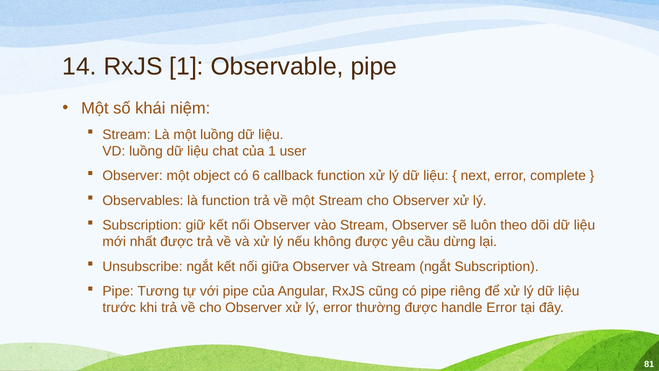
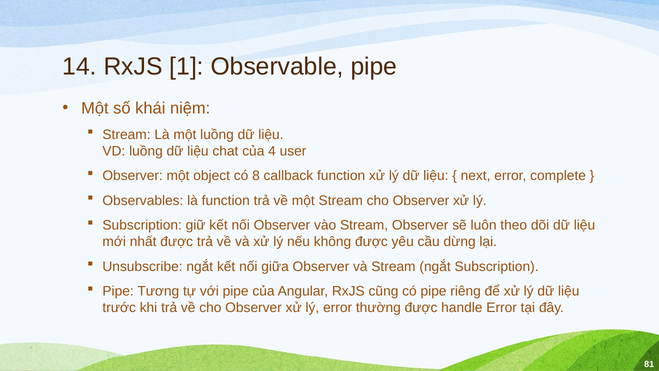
của 1: 1 -> 4
6: 6 -> 8
